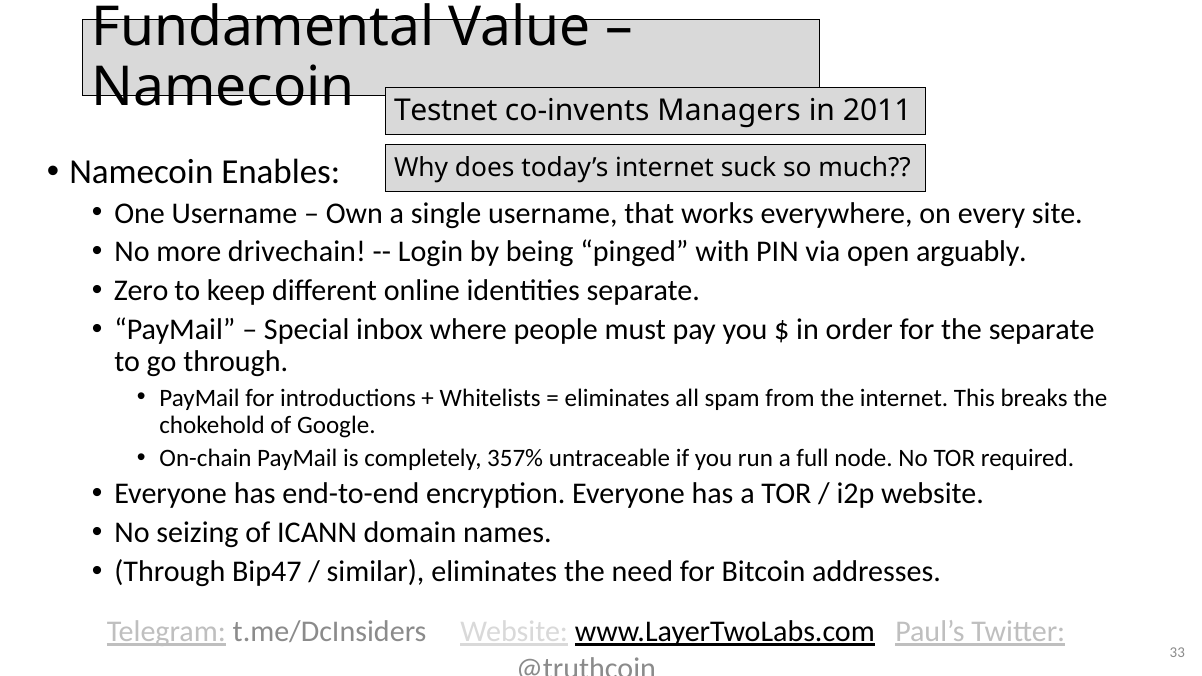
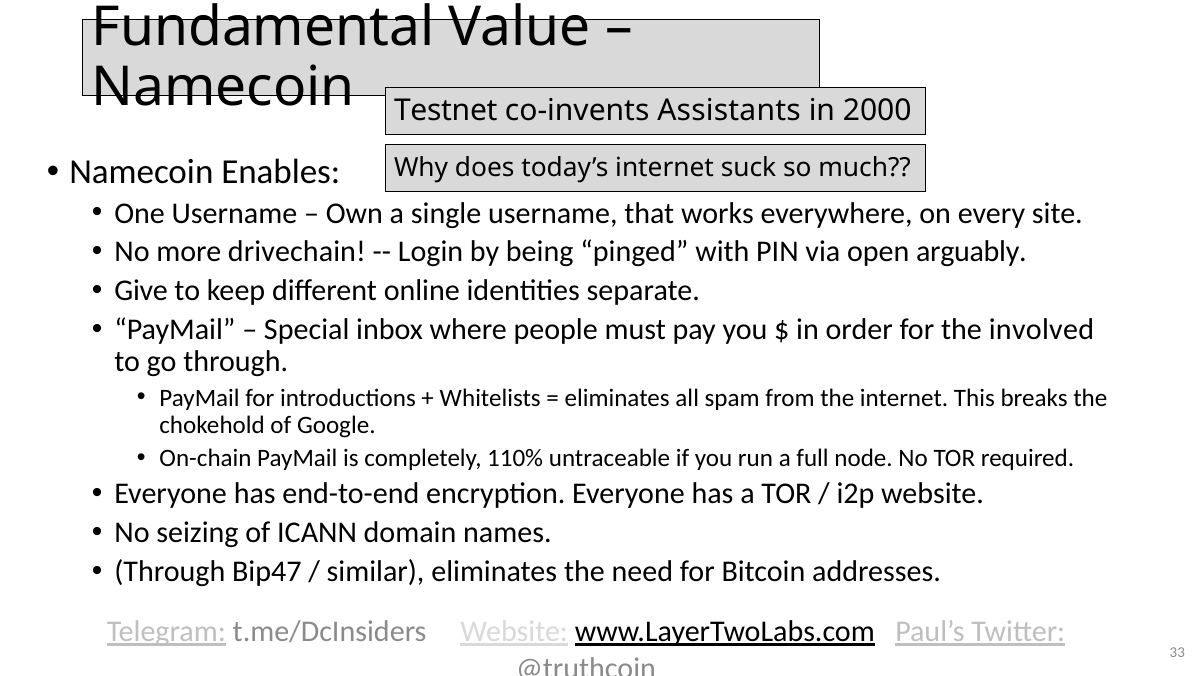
Managers: Managers -> Assistants
2011: 2011 -> 2000
Zero: Zero -> Give
the separate: separate -> involved
357%: 357% -> 110%
